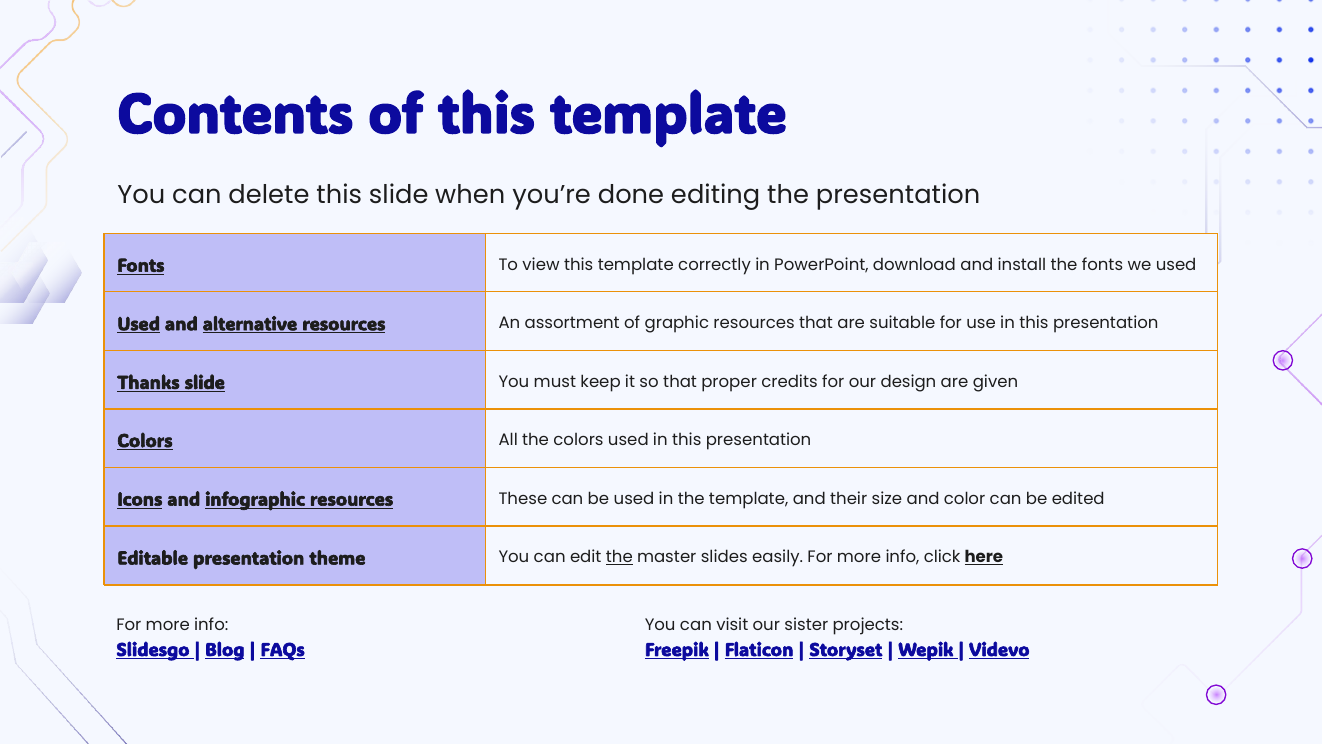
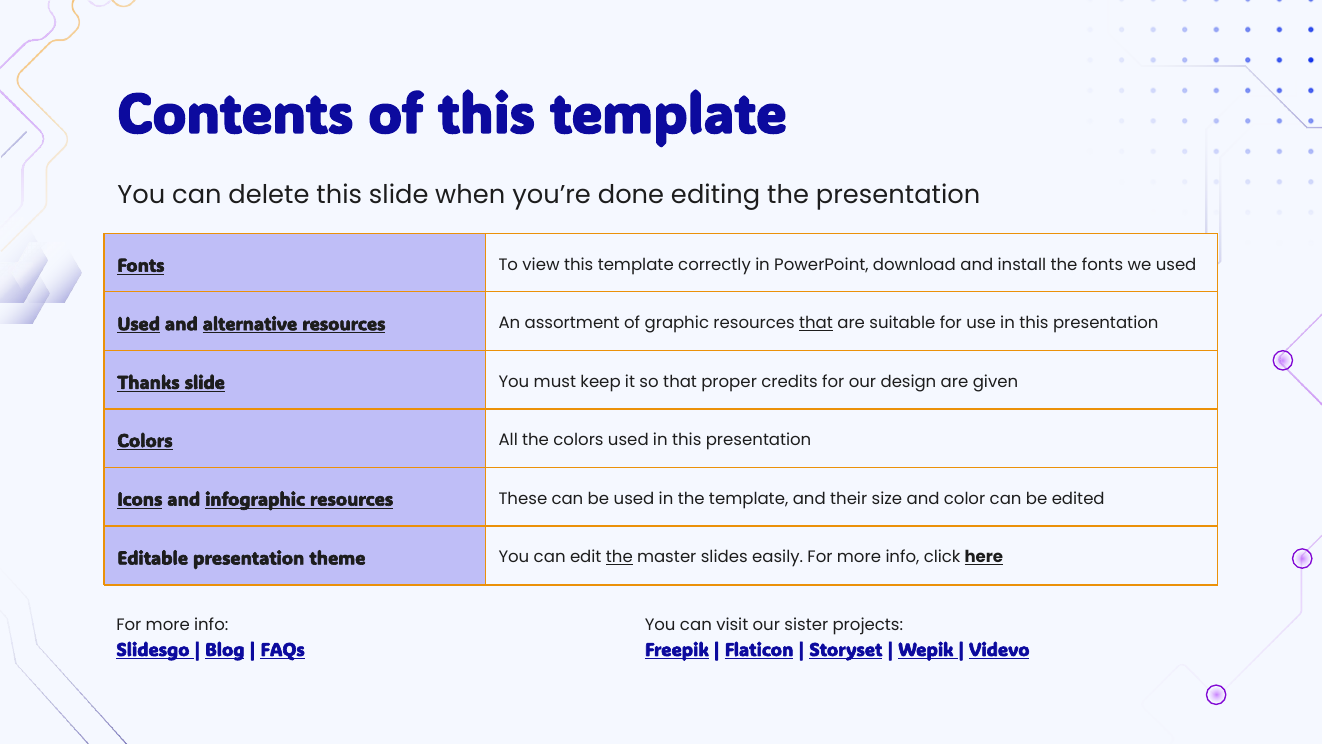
that at (816, 323) underline: none -> present
